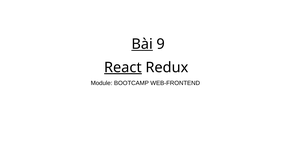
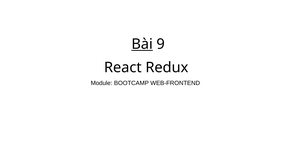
React underline: present -> none
